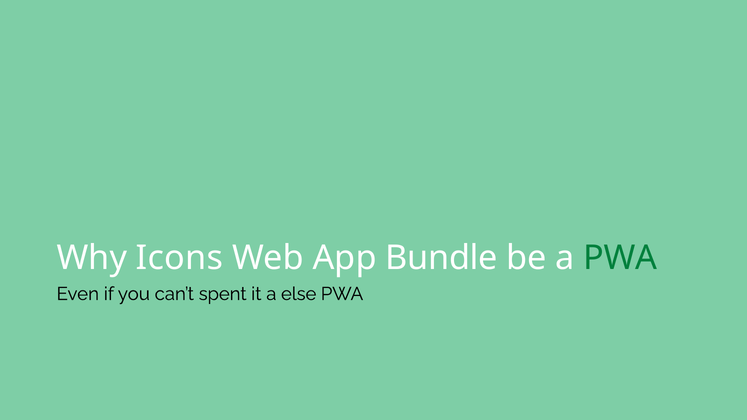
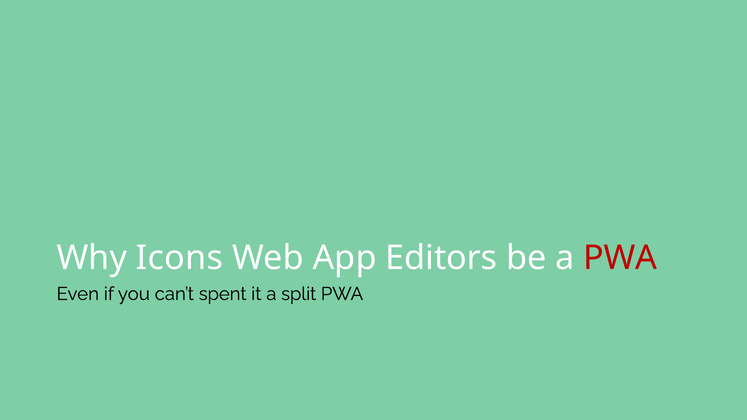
Bundle: Bundle -> Editors
PWA at (620, 258) colour: green -> red
else: else -> split
